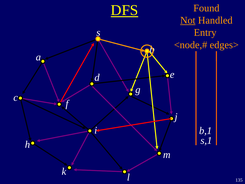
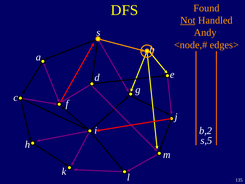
DFS underline: present -> none
Entry: Entry -> Andy
b,1: b,1 -> b,2
s,1: s,1 -> s,5
